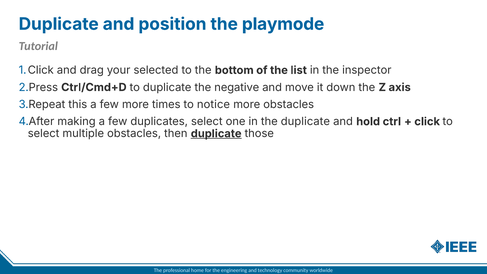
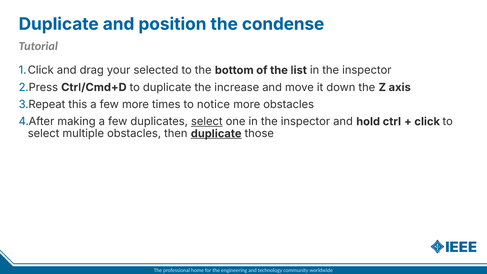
playmode: playmode -> condense
negative: negative -> increase
select at (207, 122) underline: none -> present
one in the duplicate: duplicate -> inspector
